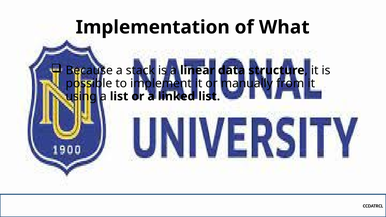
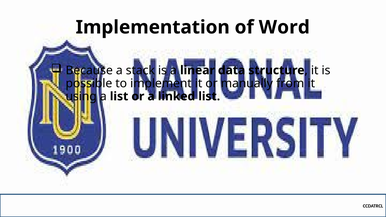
What: What -> Word
